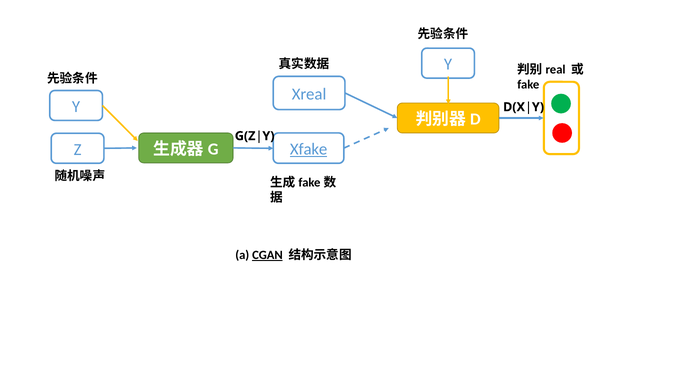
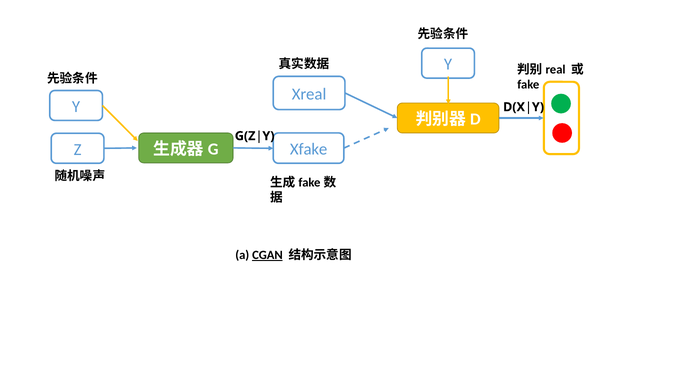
Xfake underline: present -> none
